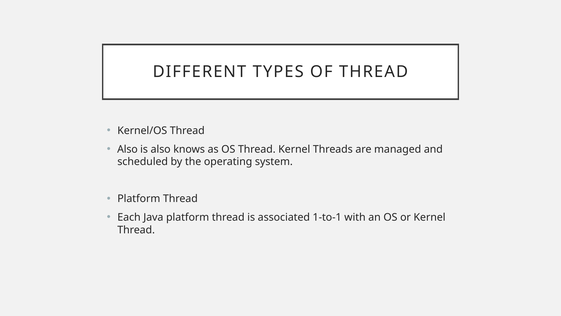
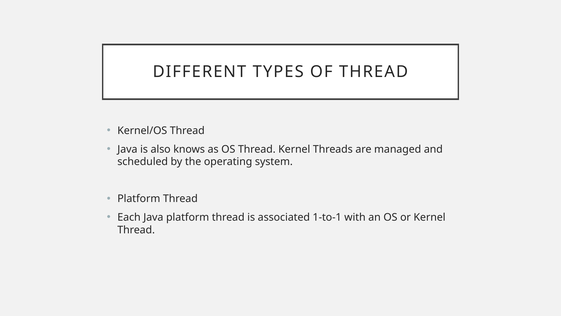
Also at (127, 149): Also -> Java
